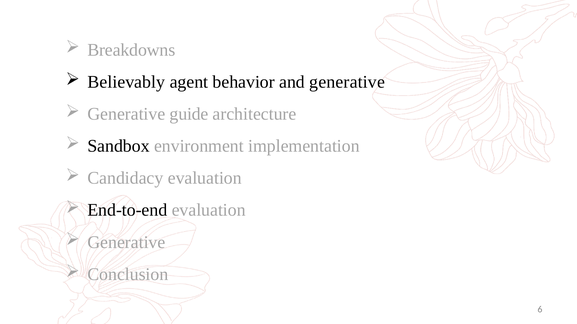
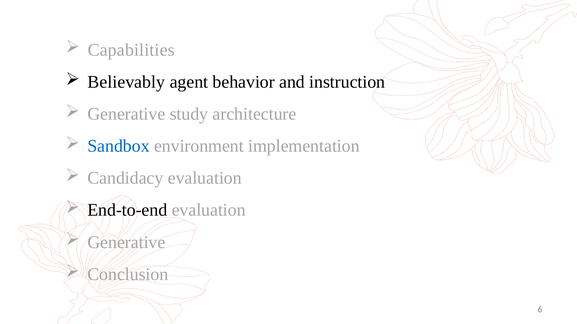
Breakdowns: Breakdowns -> Capabilities
and generative: generative -> instruction
guide: guide -> study
Sandbox colour: black -> blue
